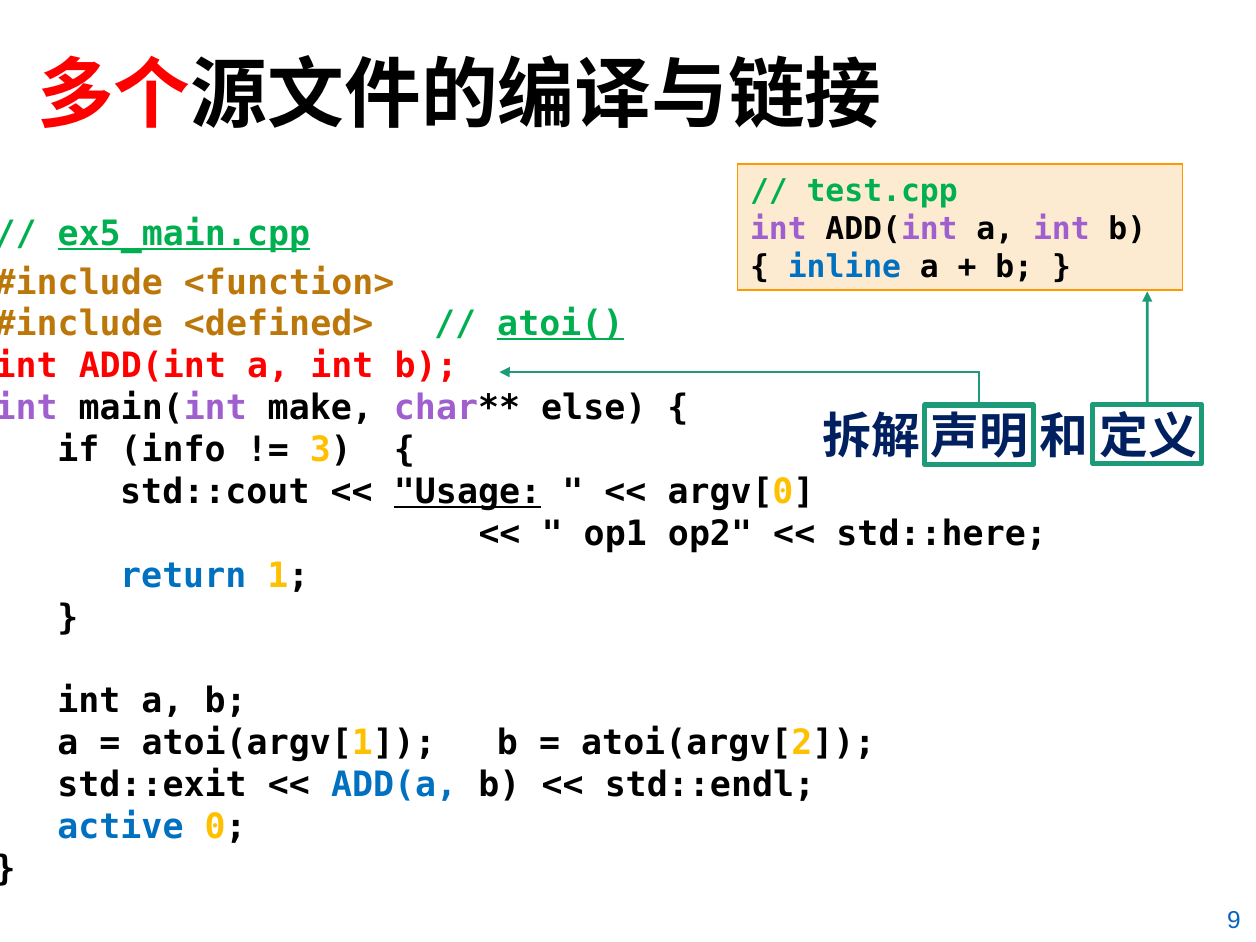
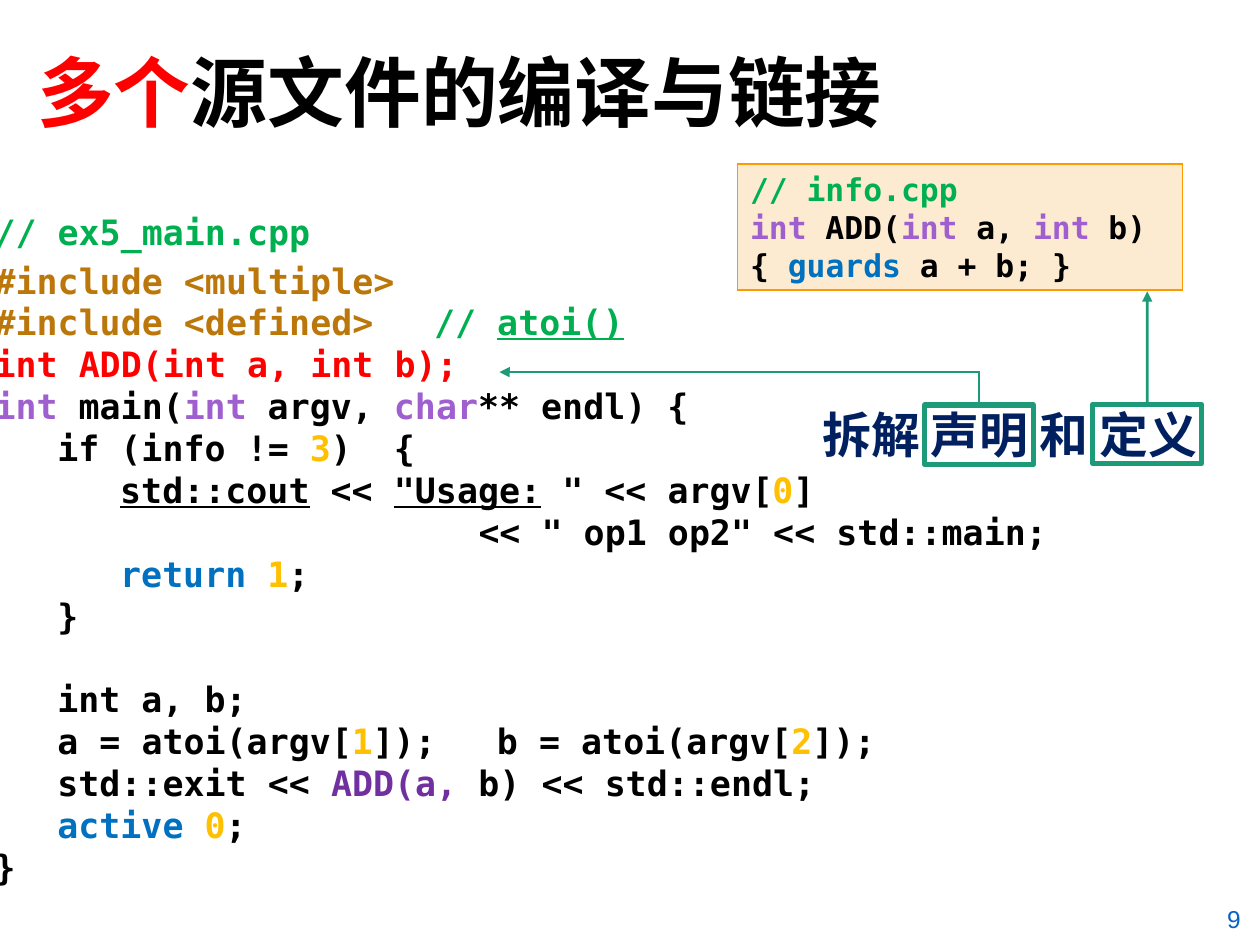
test.cpp: test.cpp -> info.cpp
ex5_main.cpp underline: present -> none
inline: inline -> guards
<function>: <function> -> <multiple>
make: make -> argv
else: else -> endl
std::cout underline: none -> present
std::here: std::here -> std::main
ADD(a colour: blue -> purple
